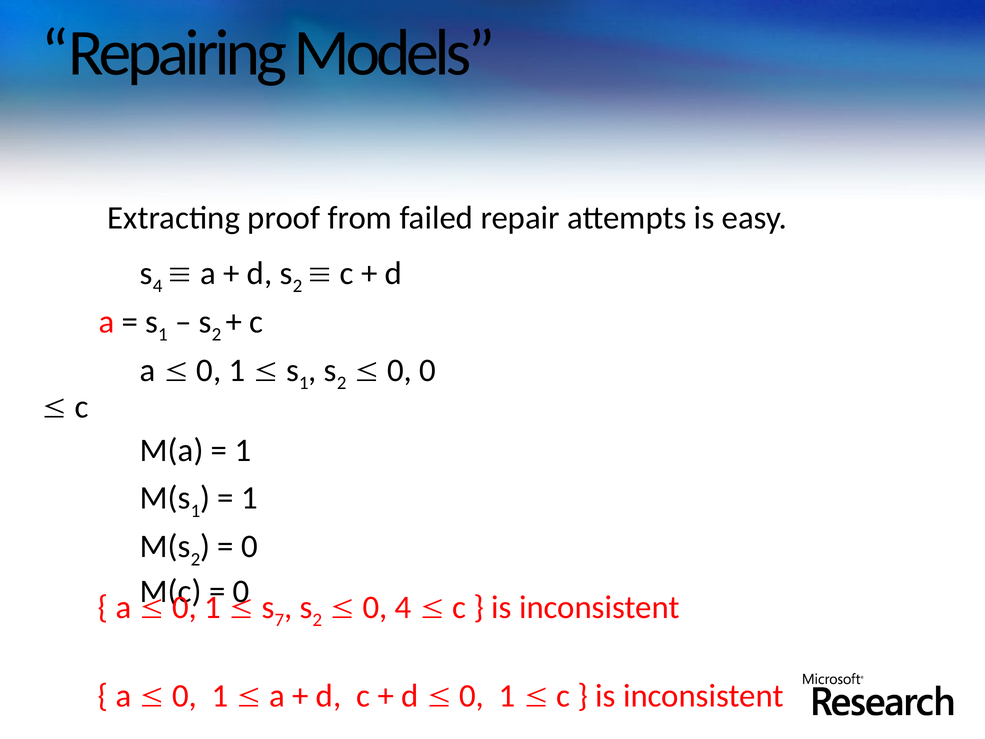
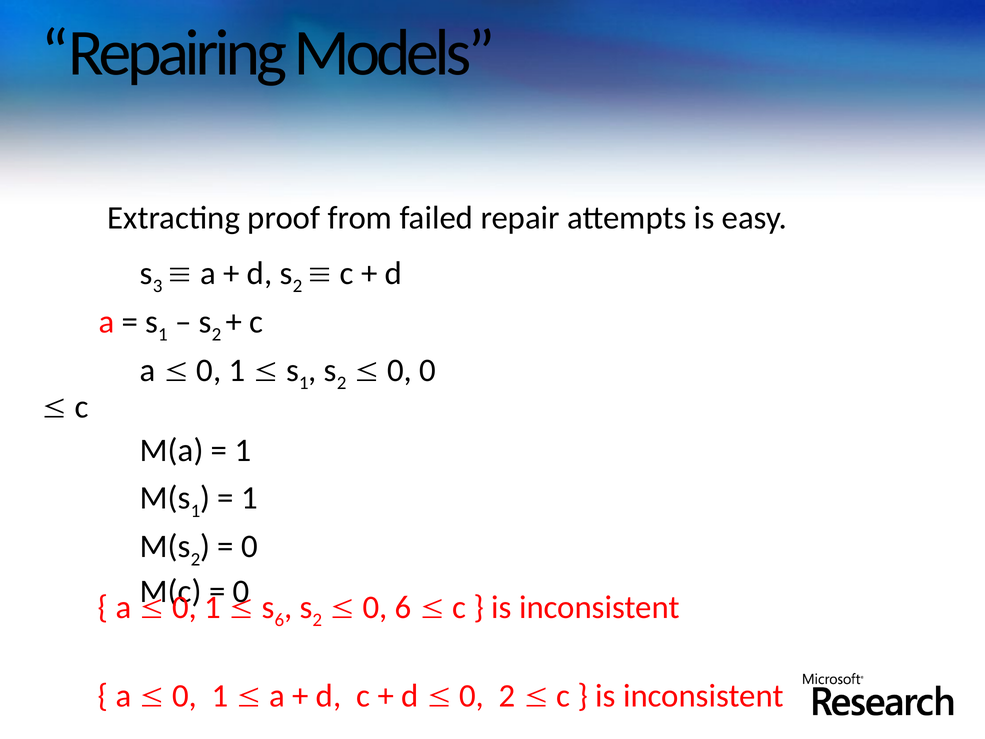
4 at (158, 286): 4 -> 3
7 at (279, 620): 7 -> 6
0 4: 4 -> 6
1 at (507, 696): 1 -> 2
